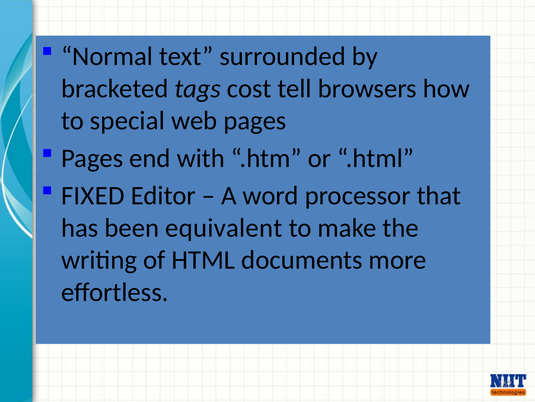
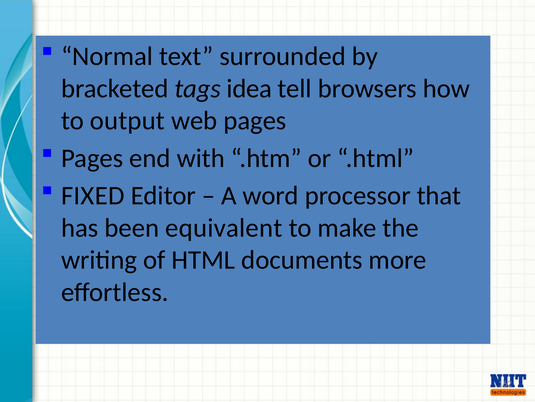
cost: cost -> idea
special: special -> output
